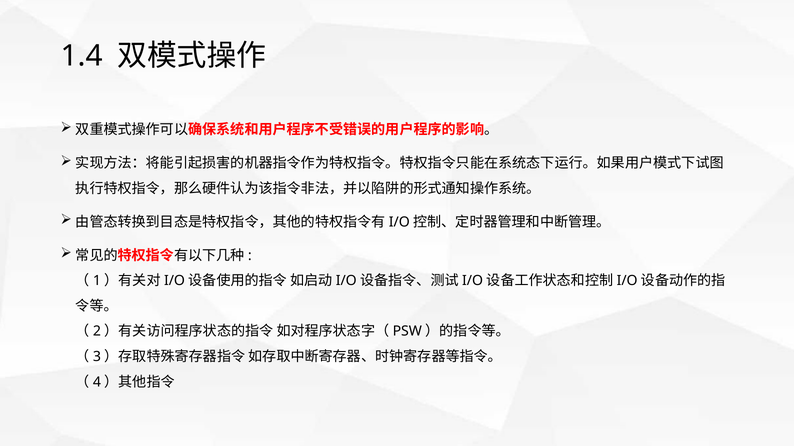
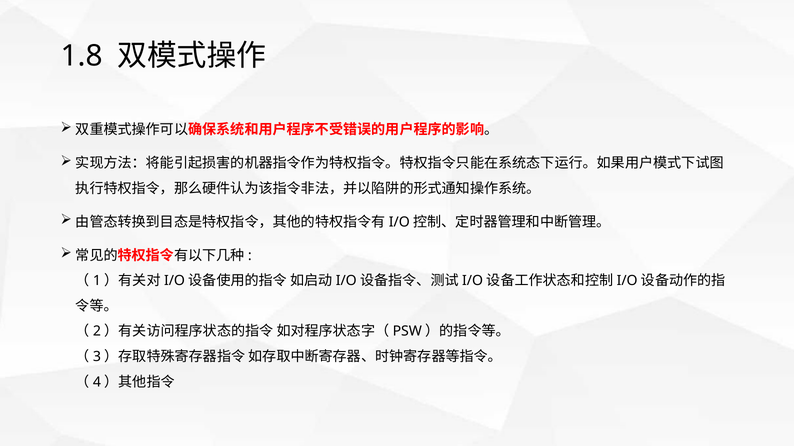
1.4: 1.4 -> 1.8
